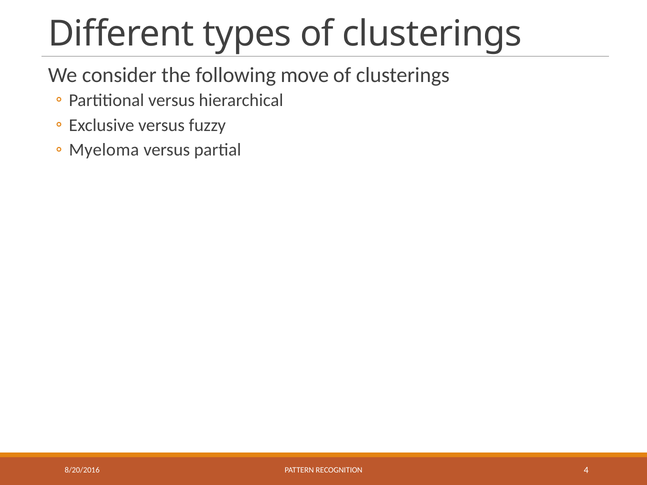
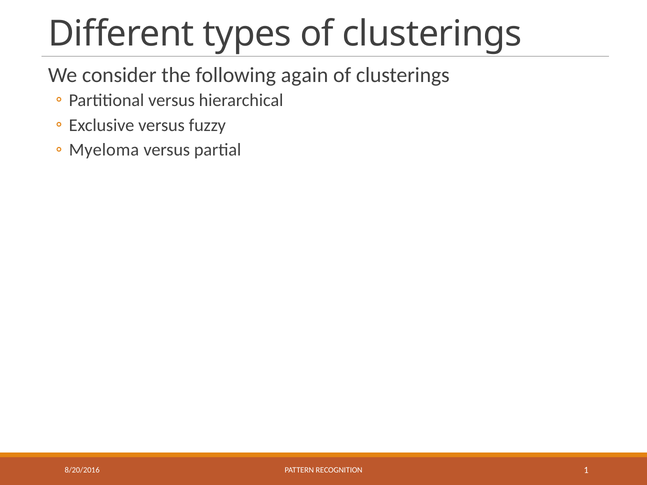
move: move -> again
4: 4 -> 1
